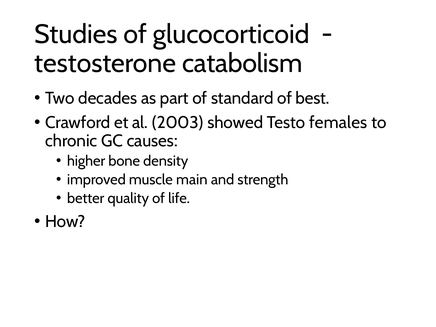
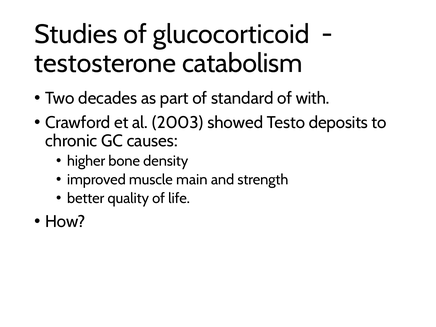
best: best -> with
females: females -> deposits
